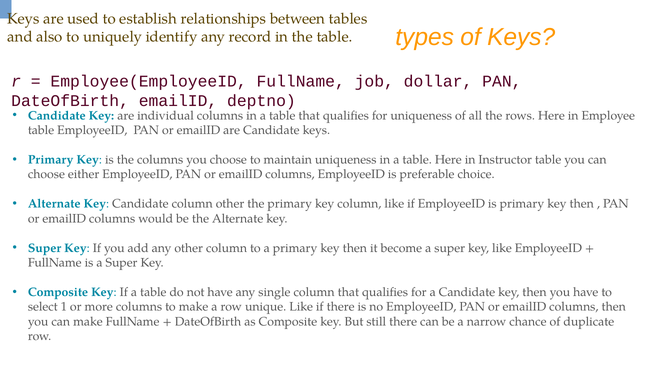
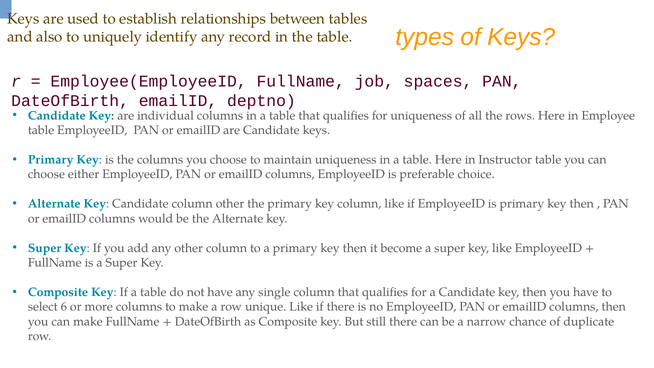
dollar: dollar -> spaces
1: 1 -> 6
